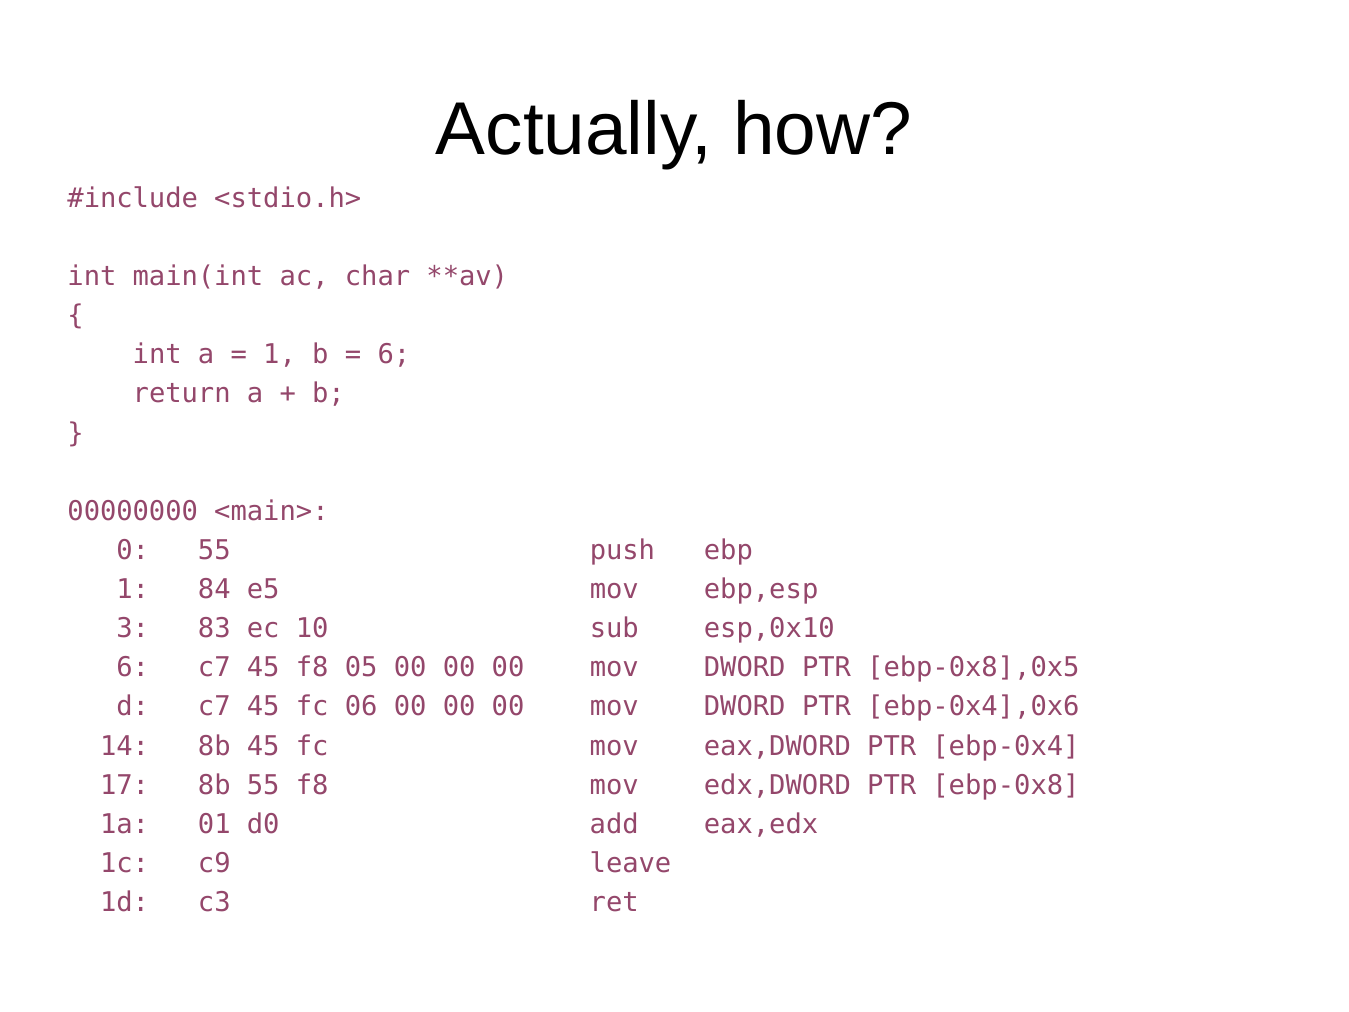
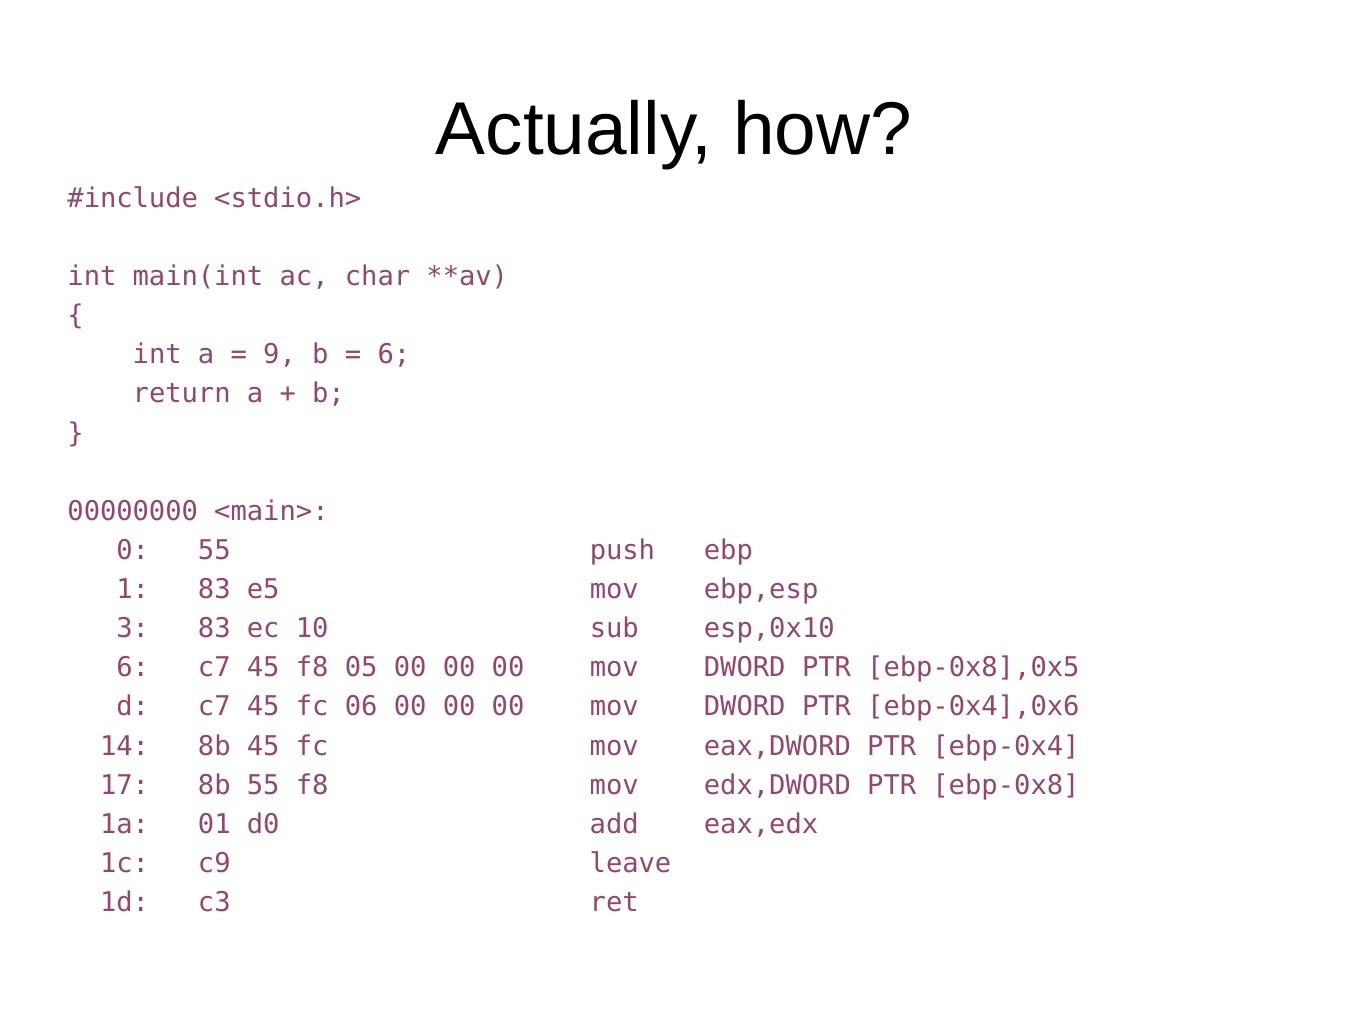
1 at (280, 355): 1 -> 9
1 84: 84 -> 83
